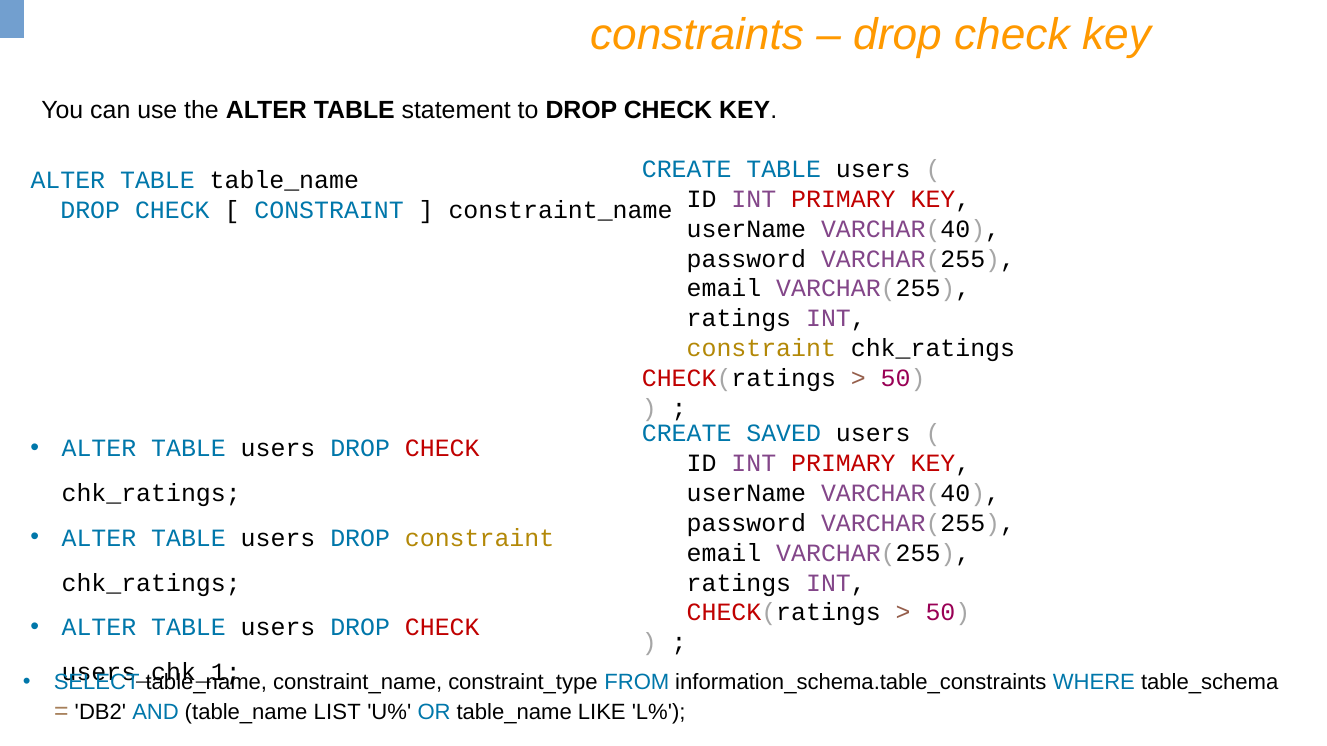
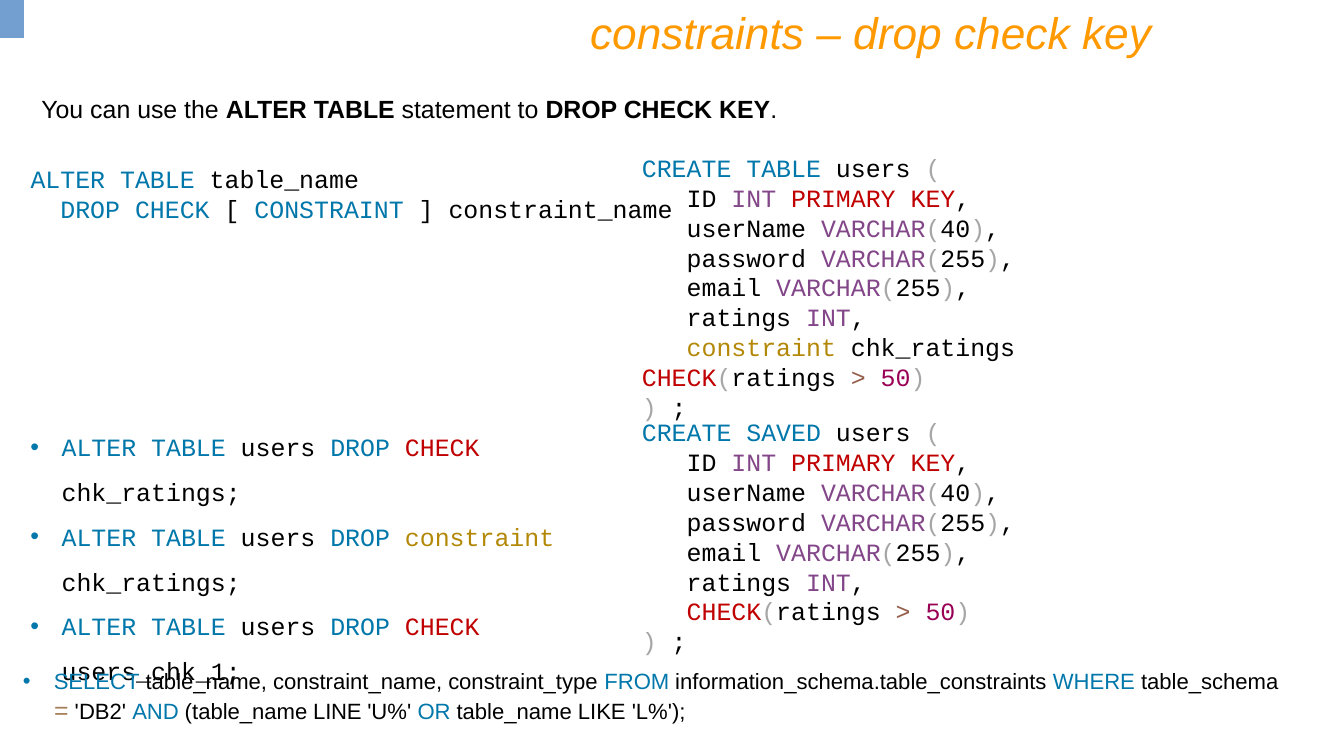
LIST: LIST -> LINE
